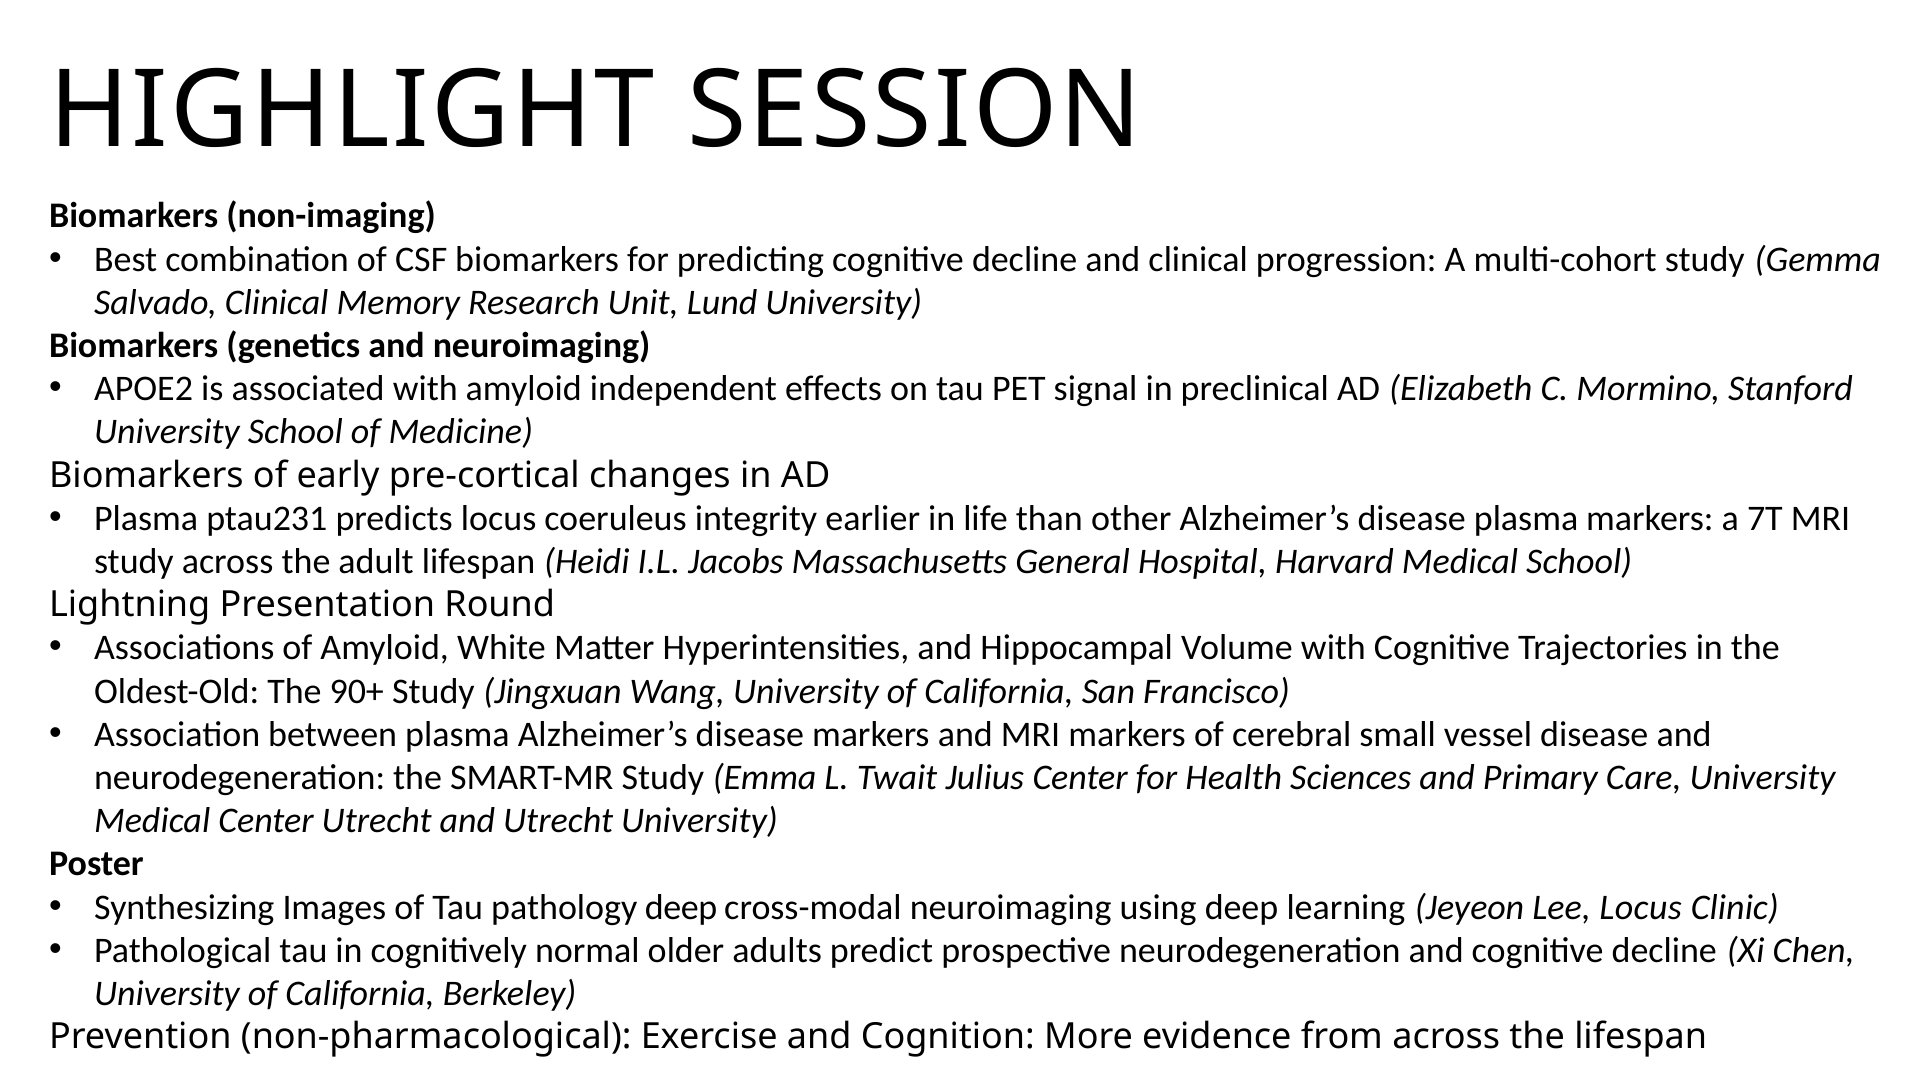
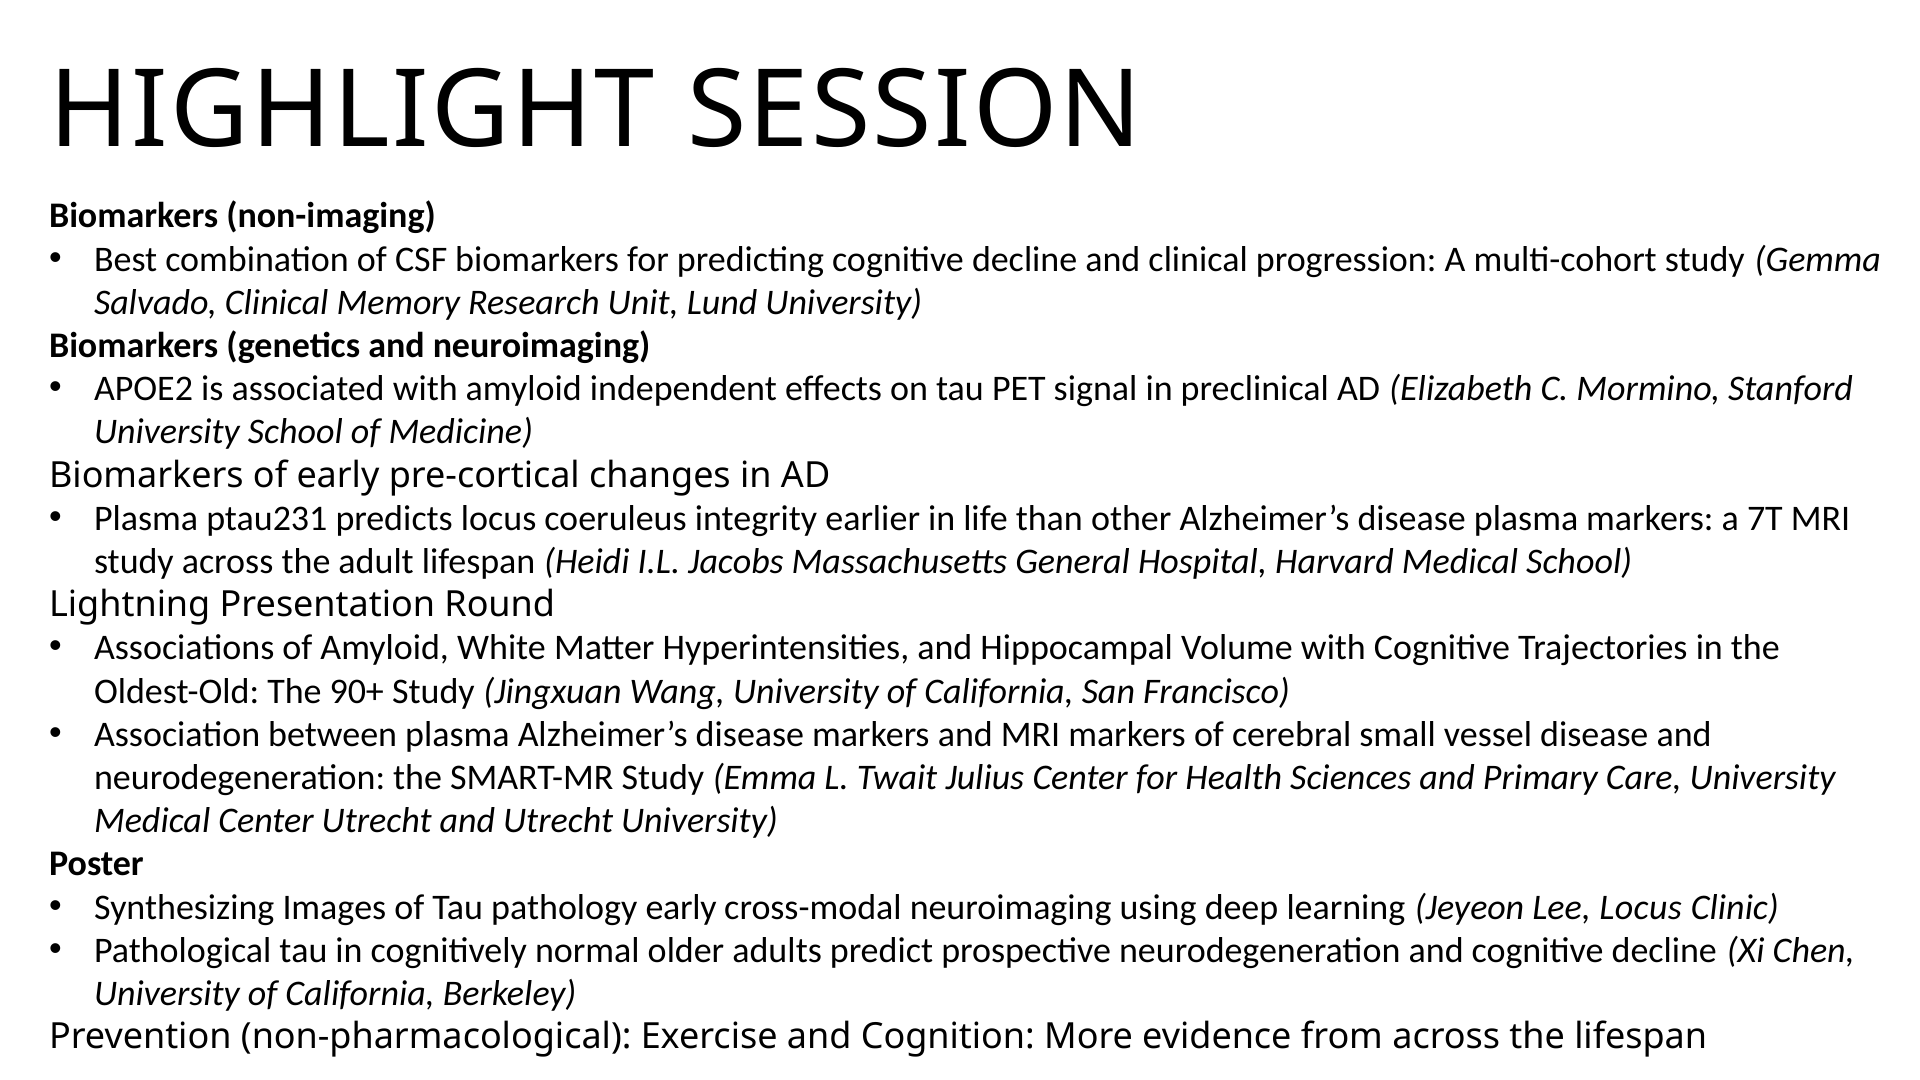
pathology deep: deep -> early
